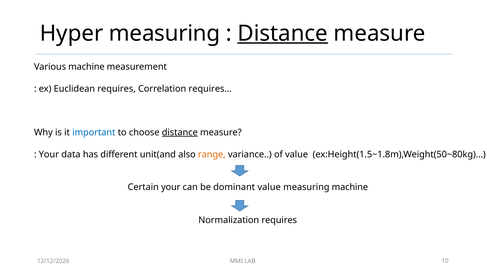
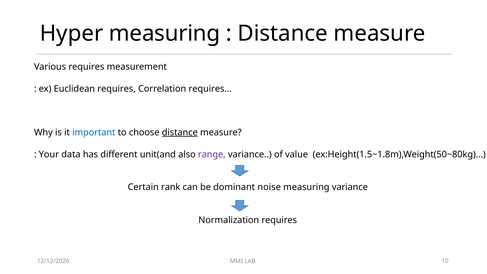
Distance at (283, 34) underline: present -> none
Various machine: machine -> requires
range colour: orange -> purple
Certain your: your -> rank
dominant value: value -> noise
measuring machine: machine -> variance
